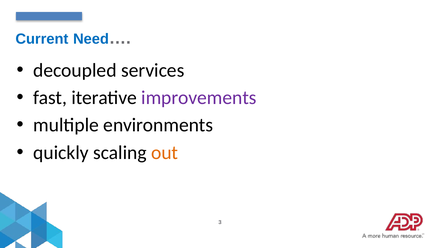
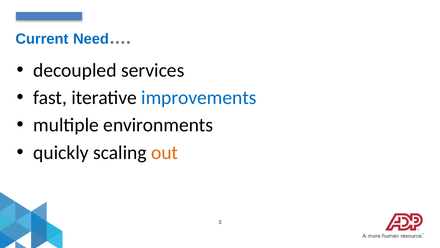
improvements colour: purple -> blue
